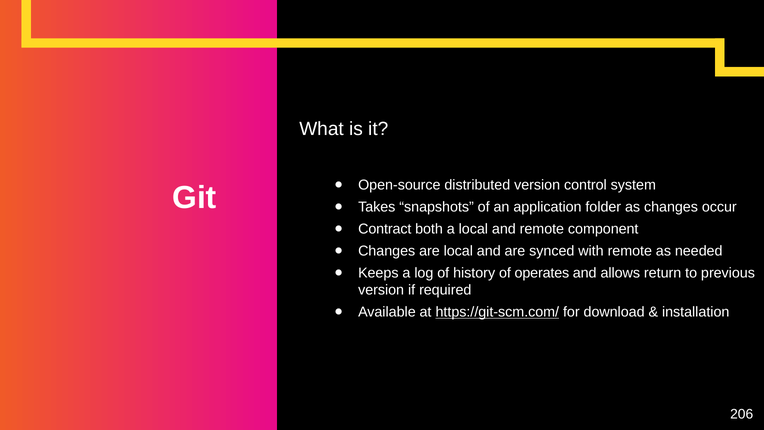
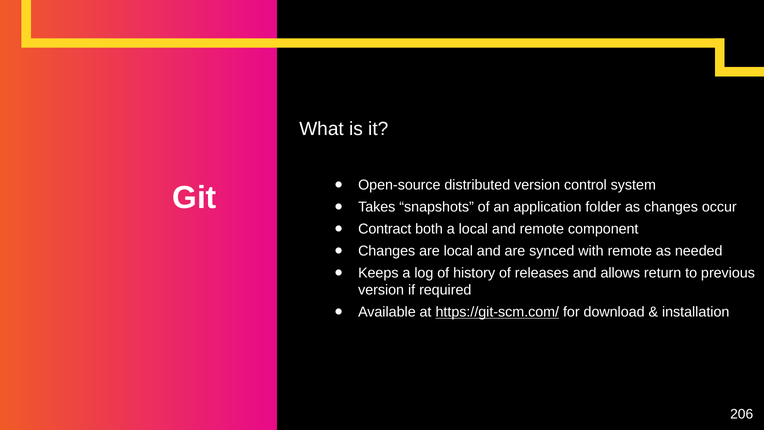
operates: operates -> releases
